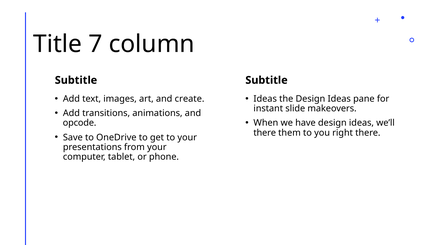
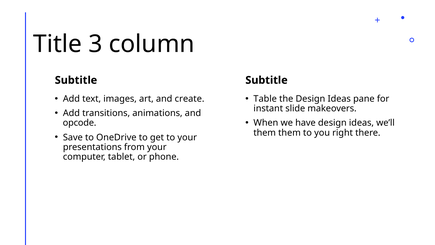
7: 7 -> 3
Ideas at (265, 99): Ideas -> Table
there at (265, 133): there -> them
